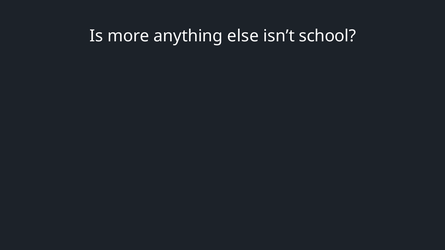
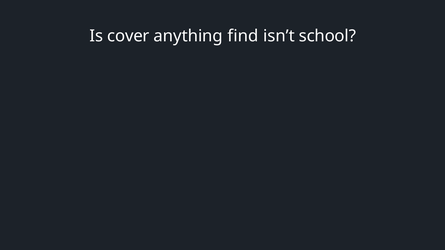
more: more -> cover
else: else -> find
